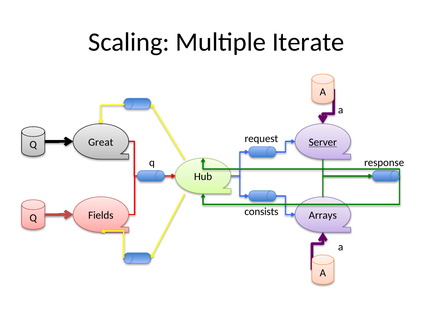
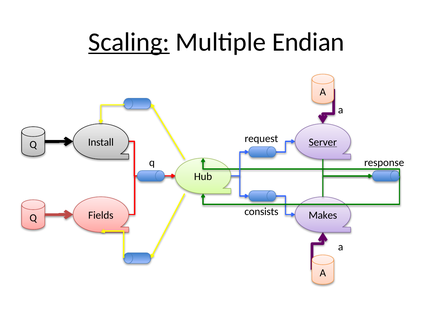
Scaling underline: none -> present
Iterate: Iterate -> Endian
Great: Great -> Install
Arrays: Arrays -> Makes
